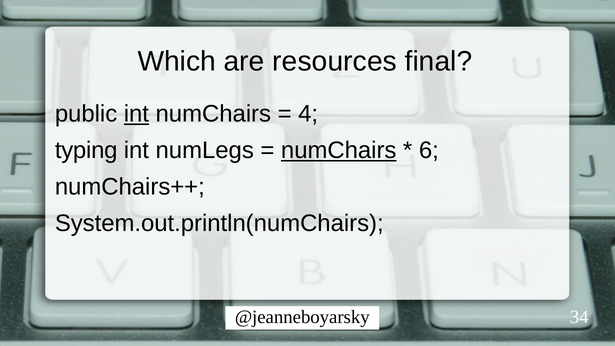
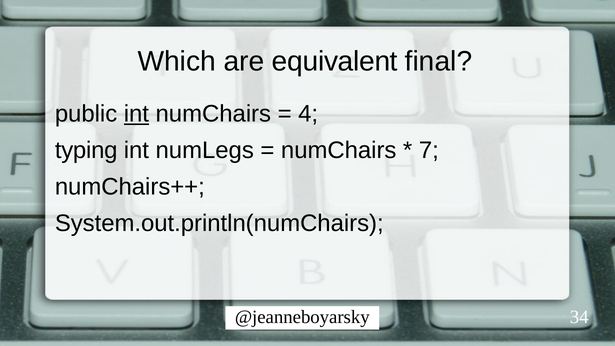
resources: resources -> equivalent
numChairs at (339, 150) underline: present -> none
6: 6 -> 7
